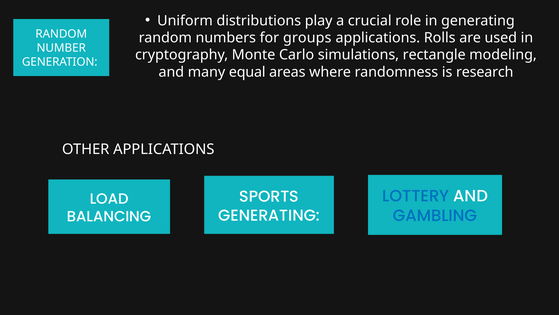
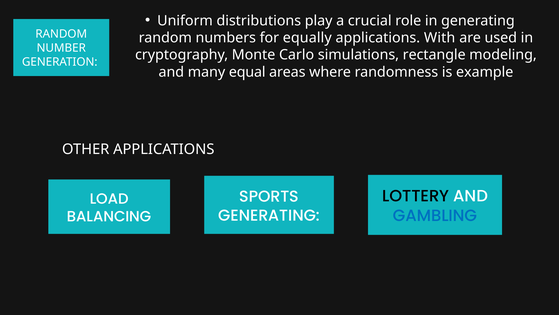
groups: groups -> equally
Rolls: Rolls -> With
research: research -> example
LOTTERY colour: blue -> black
